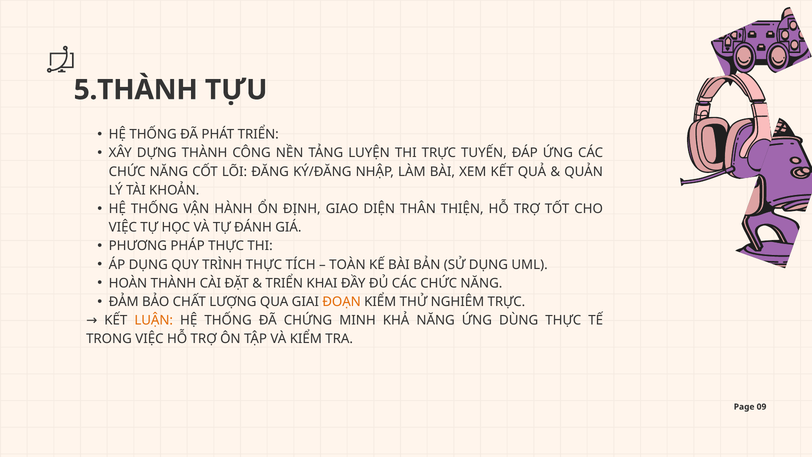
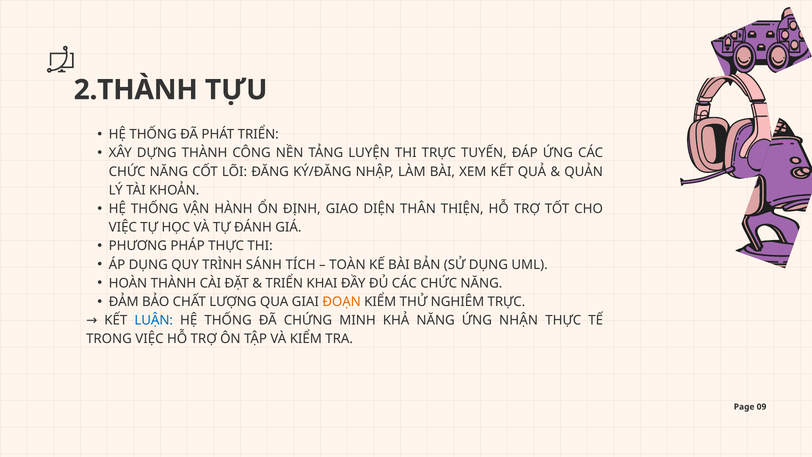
5.THÀNH: 5.THÀNH -> 2.THÀNH
TRÌNH THỰC: THỰC -> SÁNH
LUẬN colour: orange -> blue
DÙNG: DÙNG -> NHẬN
